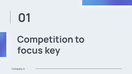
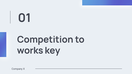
focus: focus -> works
